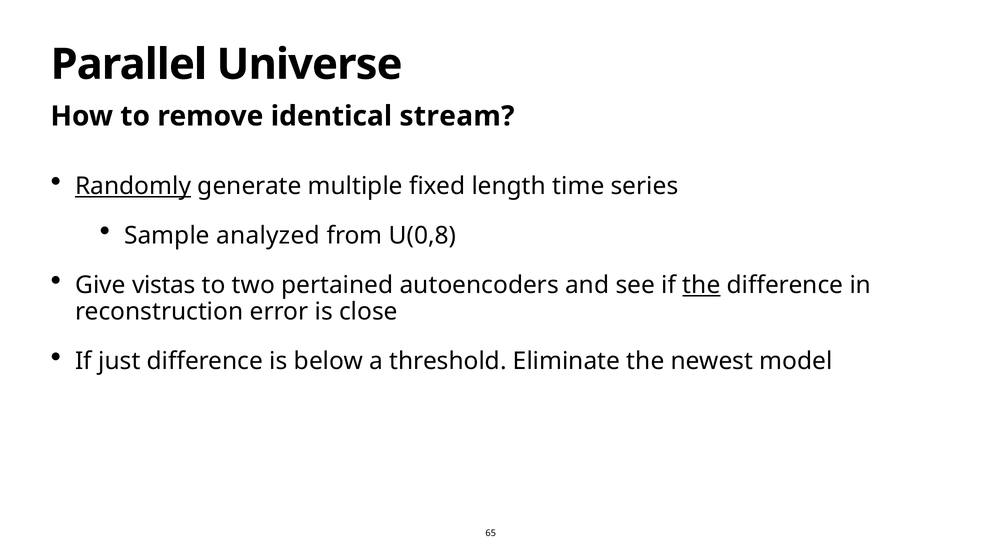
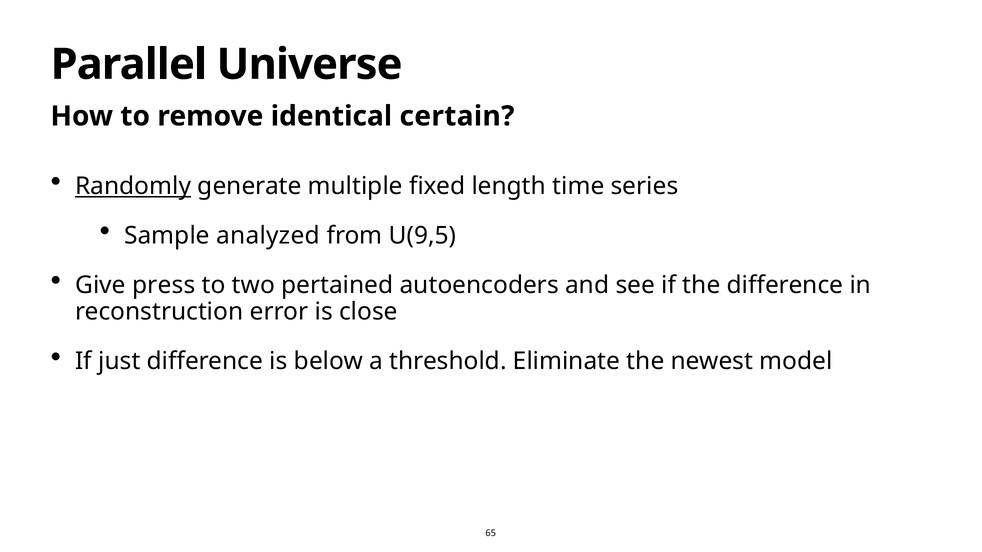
stream: stream -> certain
U(0,8: U(0,8 -> U(9,5
vistas: vistas -> press
the at (701, 285) underline: present -> none
